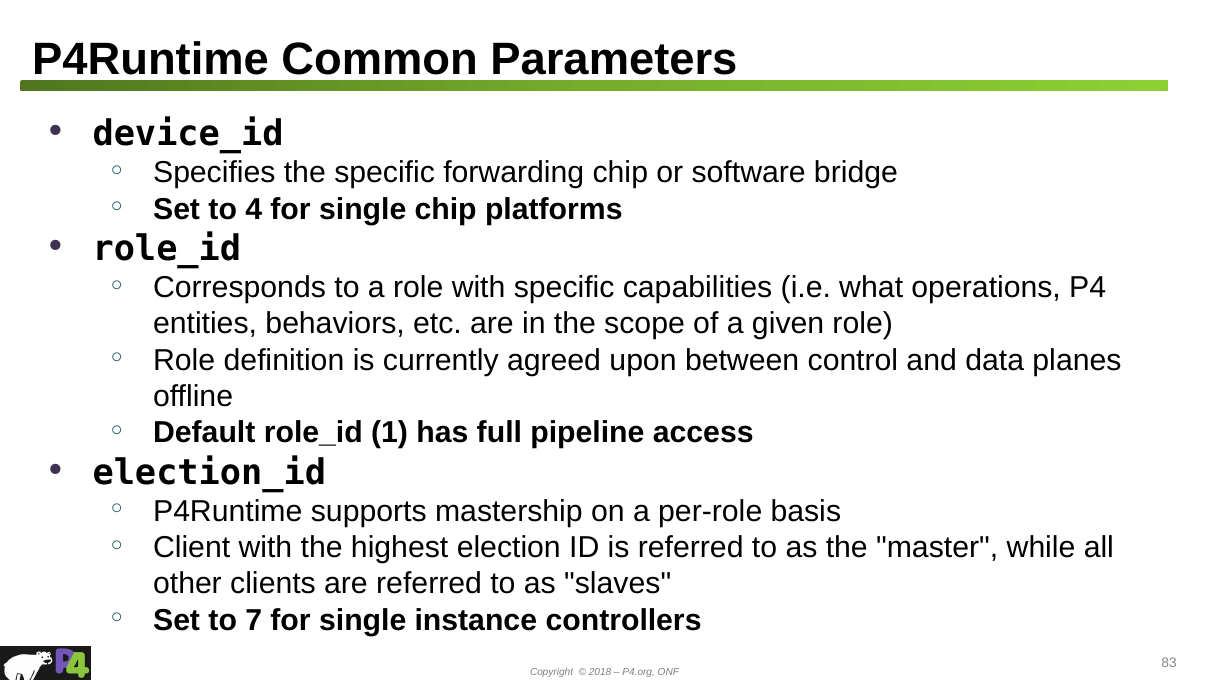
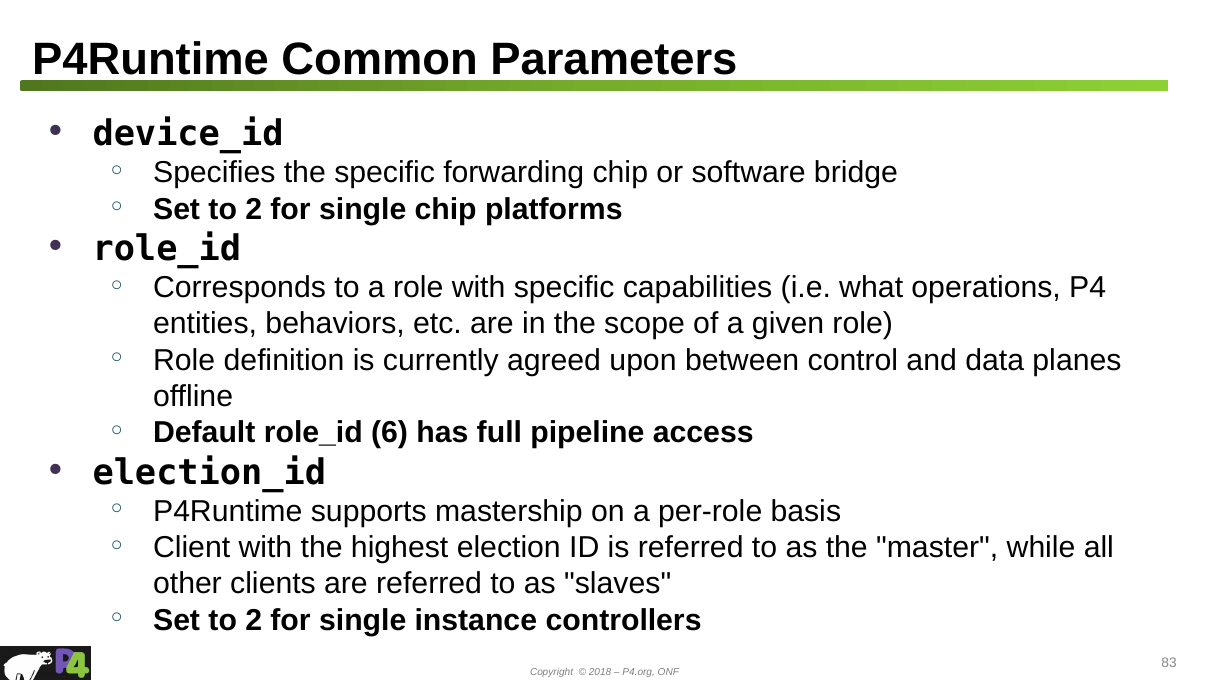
4 at (254, 209): 4 -> 2
1: 1 -> 6
7 at (254, 620): 7 -> 2
